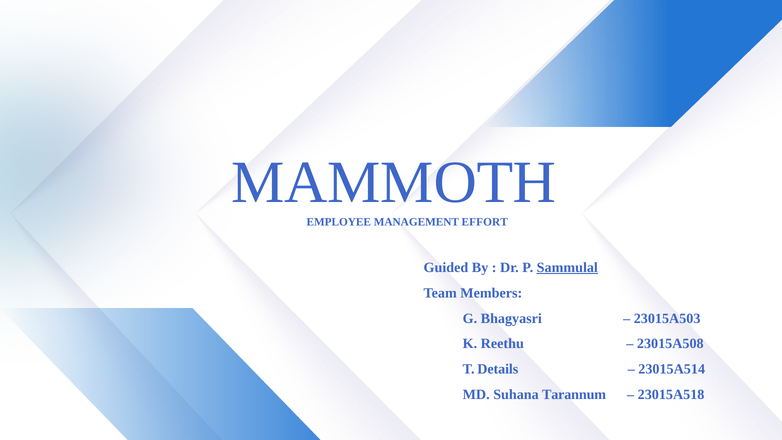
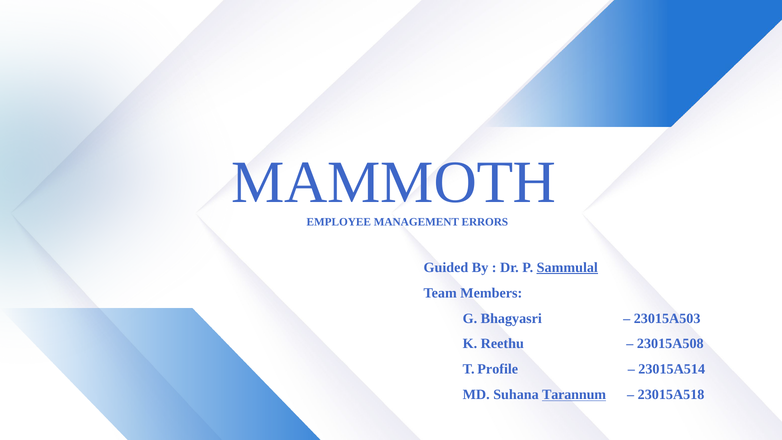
EFFORT: EFFORT -> ERRORS
Details: Details -> Profile
Tarannum underline: none -> present
